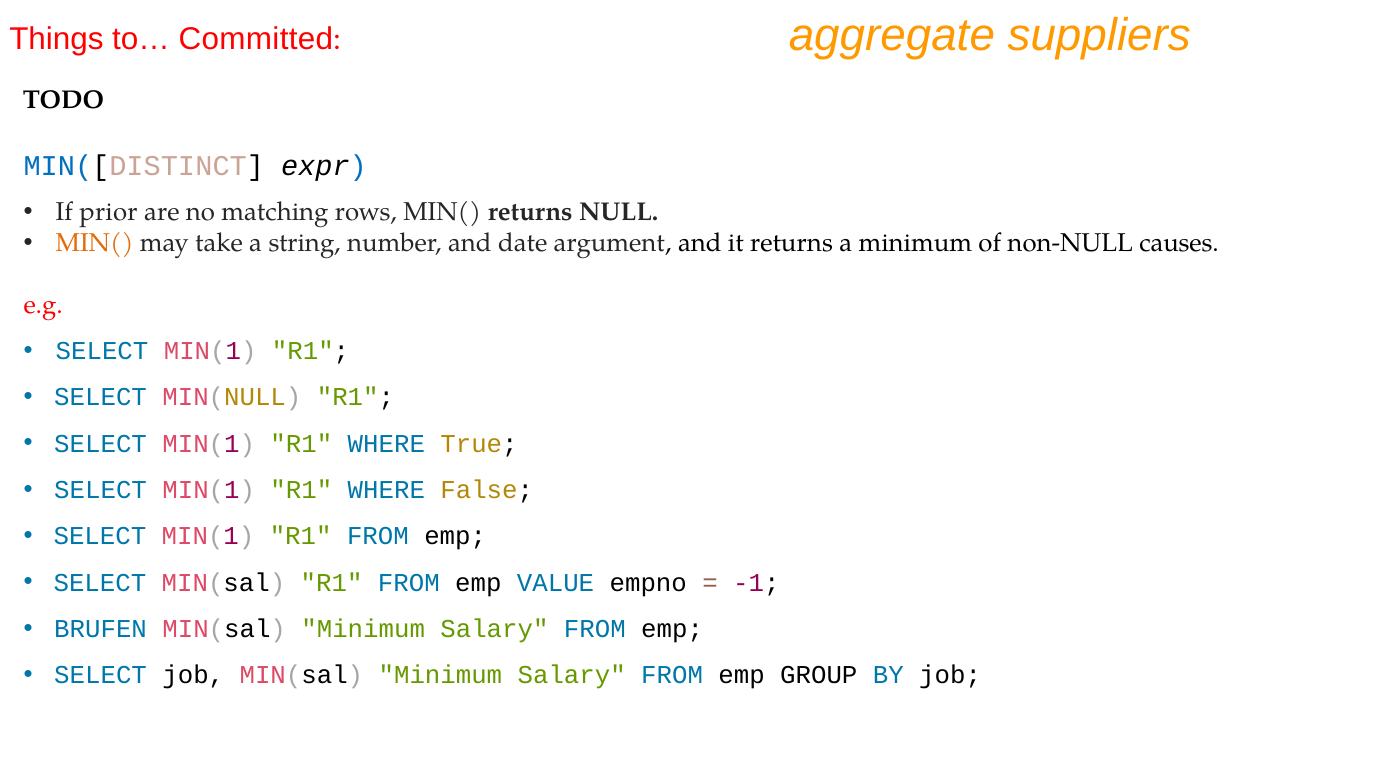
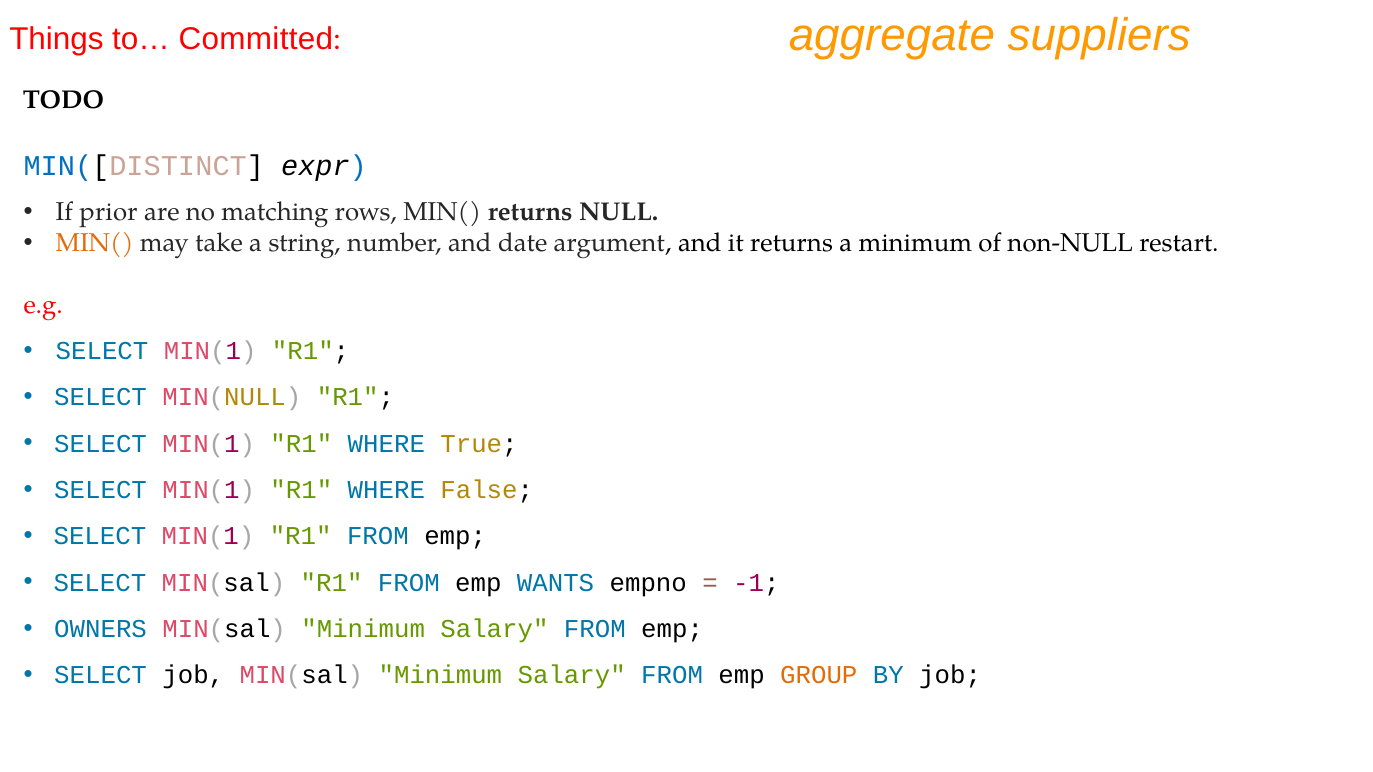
causes: causes -> restart
VALUE: VALUE -> WANTS
BRUFEN: BRUFEN -> OWNERS
GROUP colour: black -> orange
